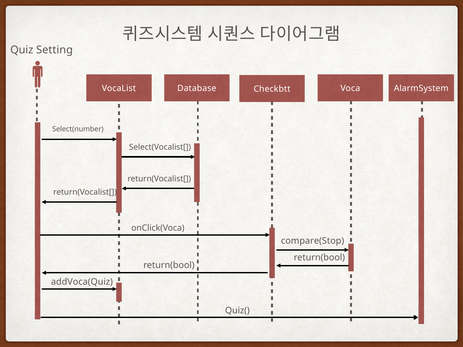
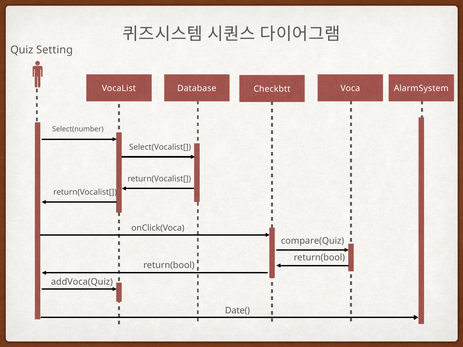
compare(Stop: compare(Stop -> compare(Quiz
Quiz(: Quiz( -> Date(
